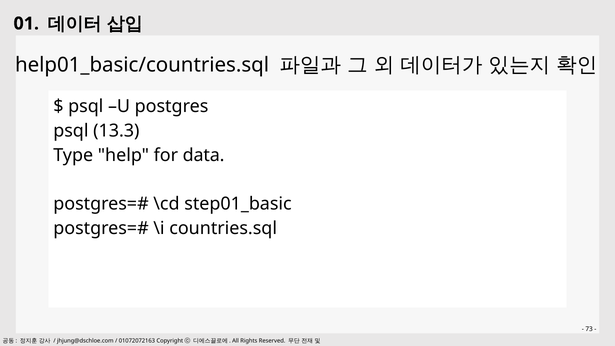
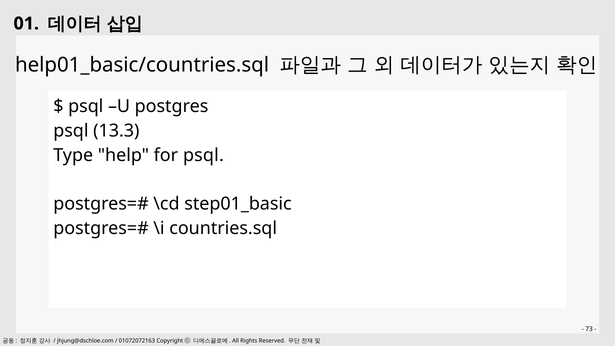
for data: data -> psql
